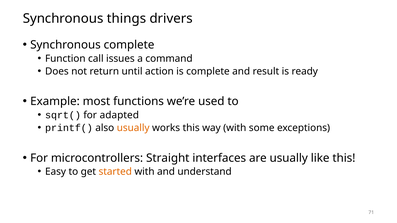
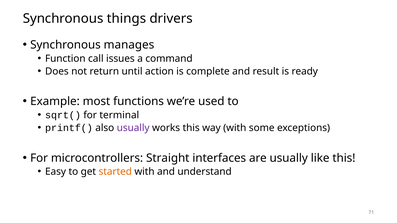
Synchronous complete: complete -> manages
adapted: adapted -> terminal
usually at (133, 128) colour: orange -> purple
